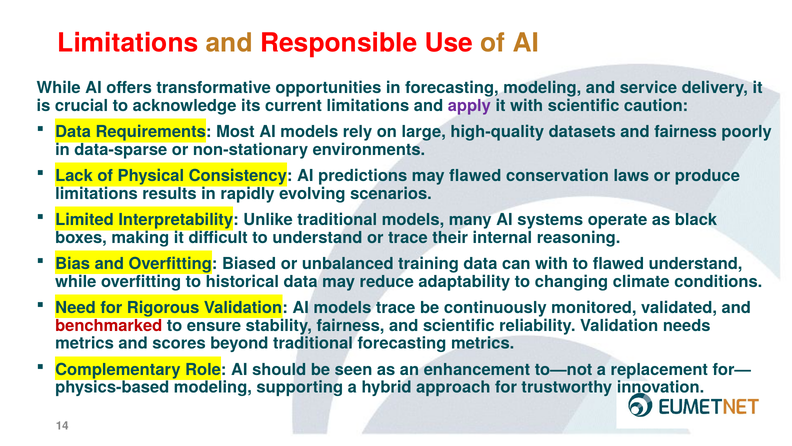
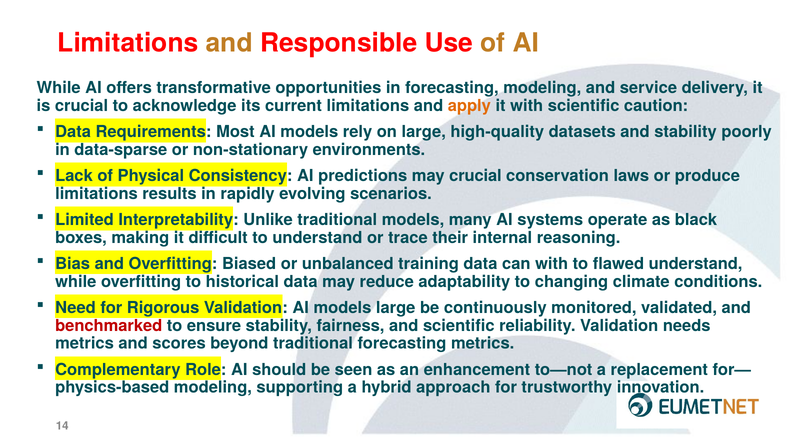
apply colour: purple -> orange
and fairness: fairness -> stability
may flawed: flawed -> crucial
models trace: trace -> large
